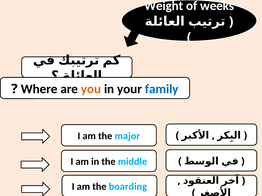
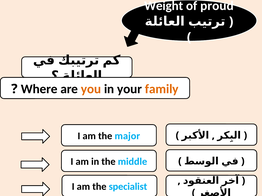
weeks: weeks -> proud
family colour: blue -> orange
boarding: boarding -> specialist
